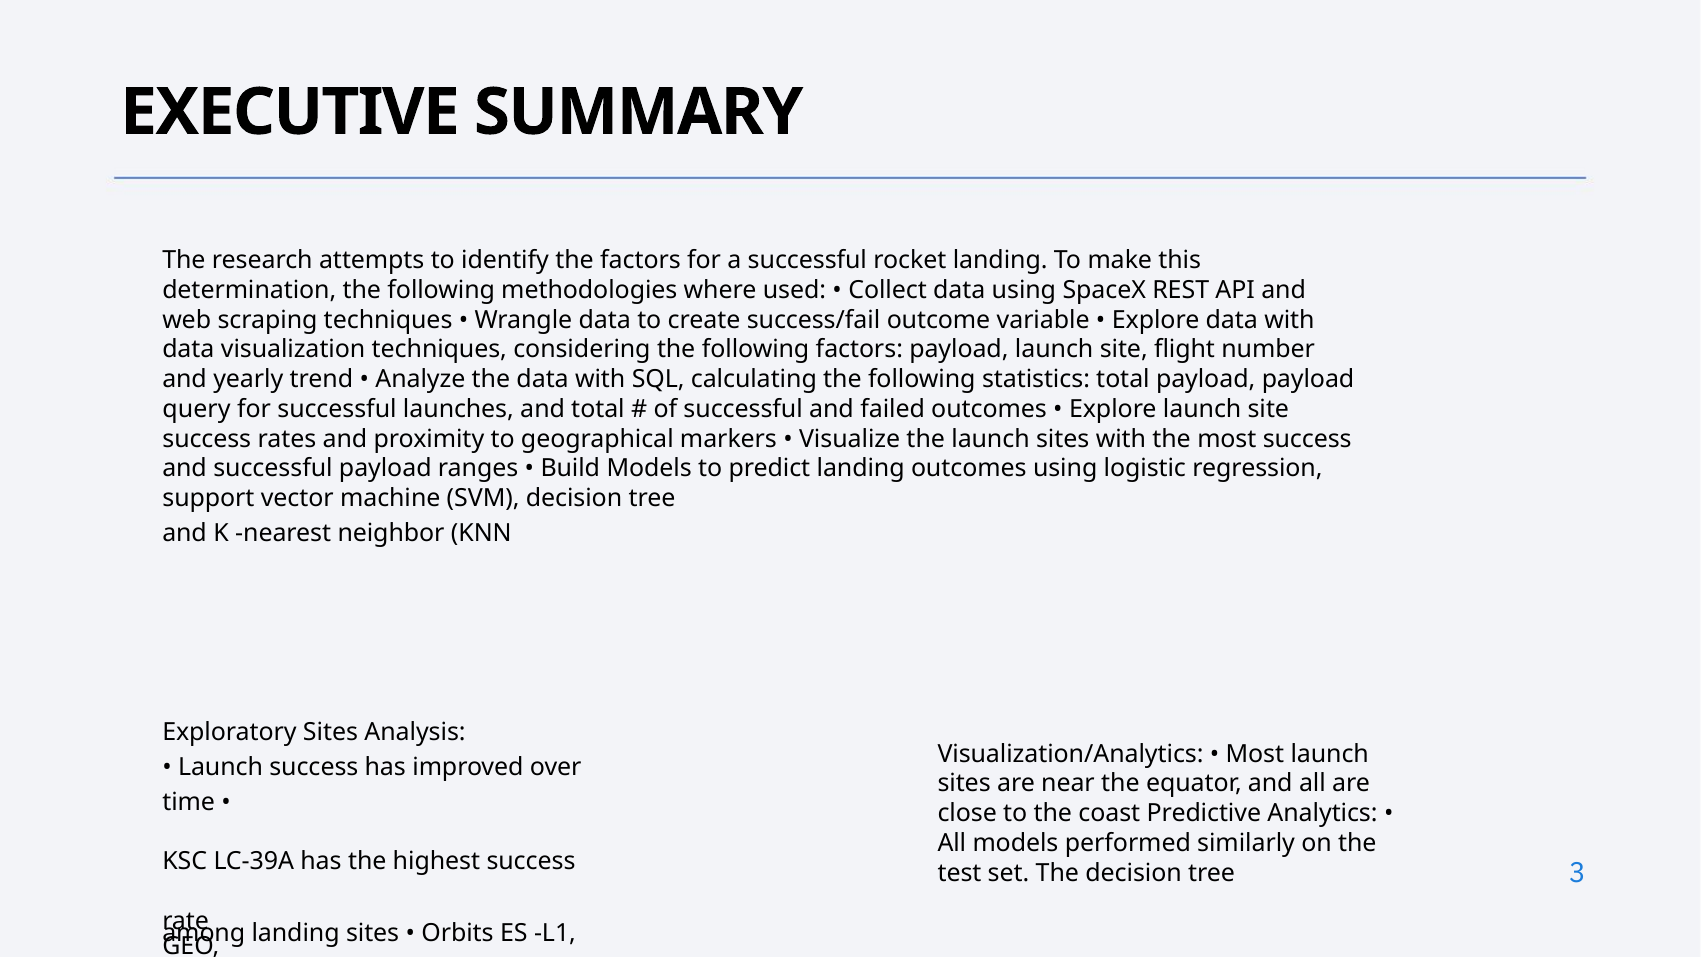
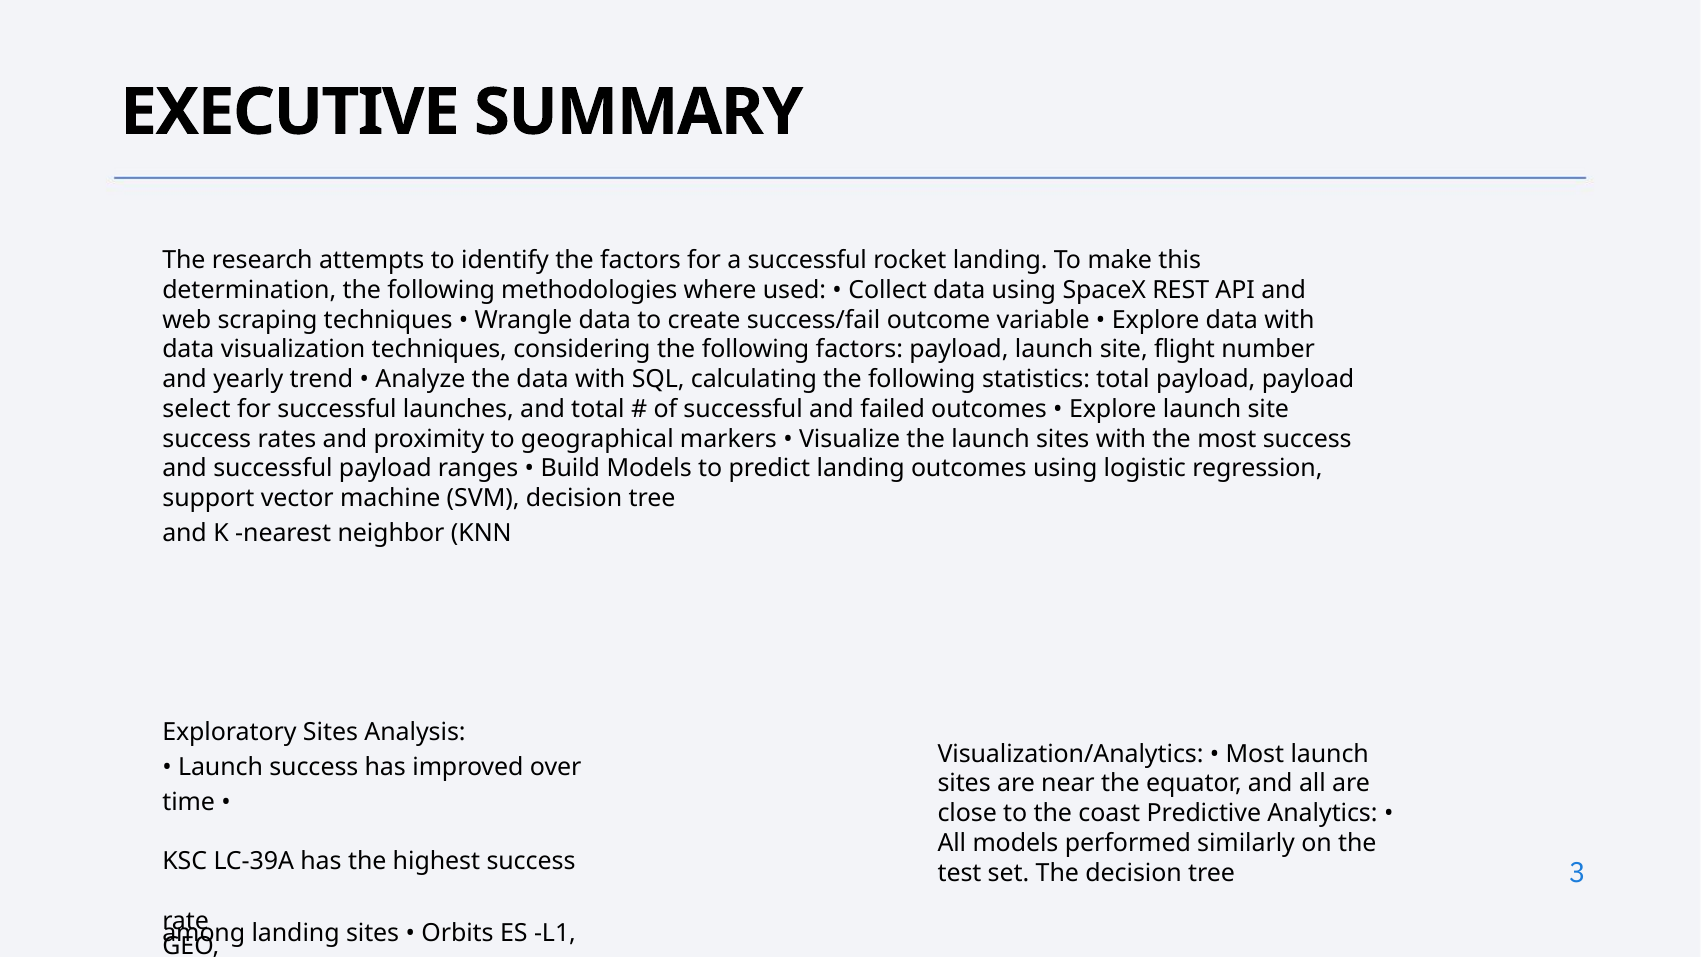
query: query -> select
